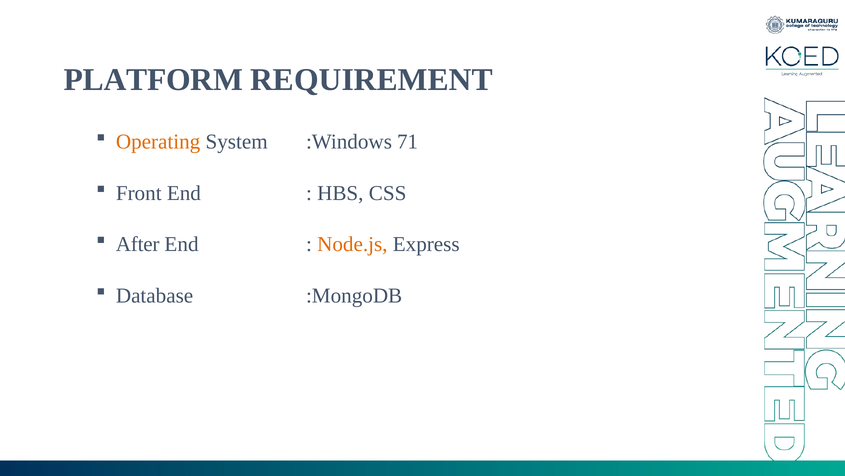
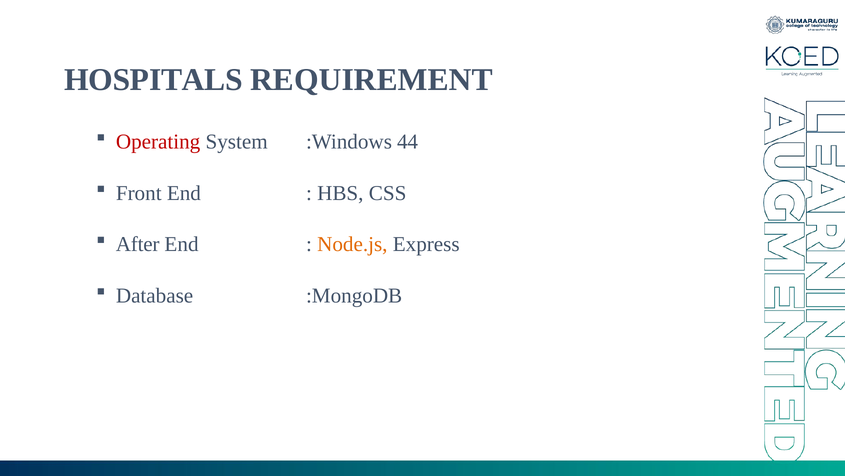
PLATFORM: PLATFORM -> HOSPITALS
Operating colour: orange -> red
71: 71 -> 44
